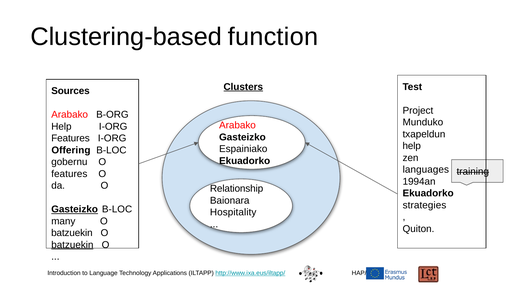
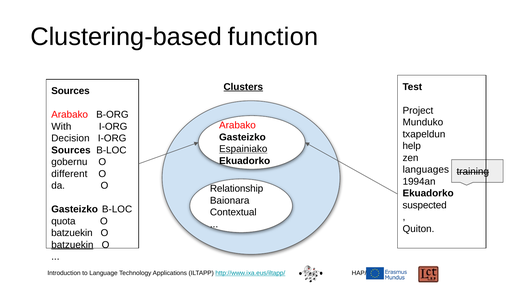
Help at (61, 127): Help -> With
Features at (71, 138): Features -> Decision
Espainiako underline: none -> present
Offering at (71, 150): Offering -> Sources
features at (69, 174): features -> different
strategies: strategies -> suspected
Gasteizko at (75, 209) underline: present -> none
Hospitality: Hospitality -> Contextual
many: many -> quota
